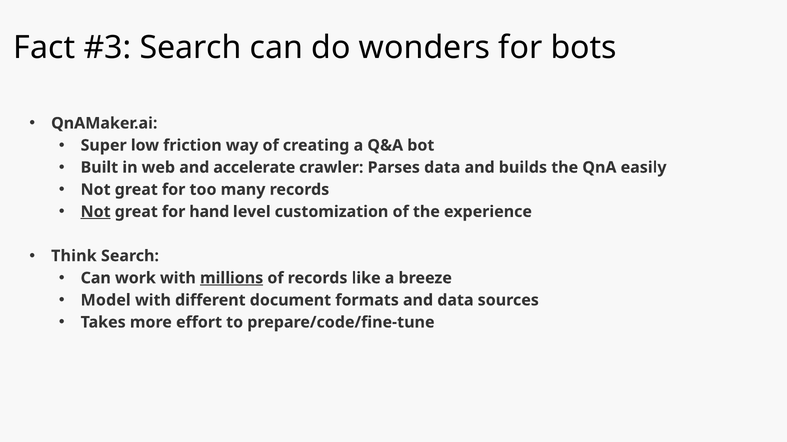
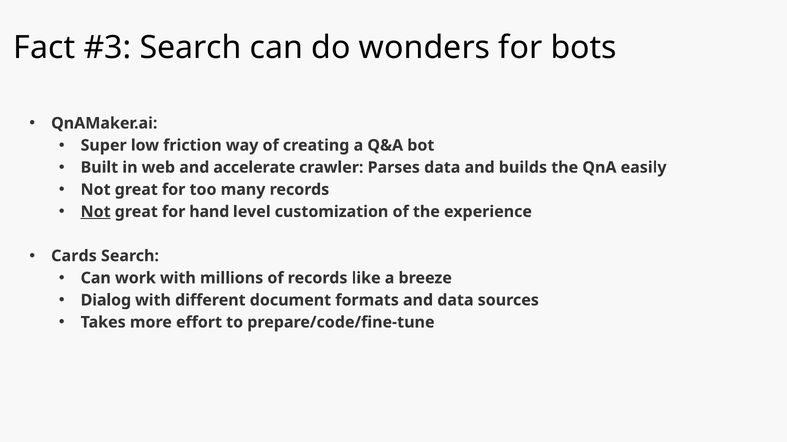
Think: Think -> Cards
millions underline: present -> none
Model: Model -> Dialog
